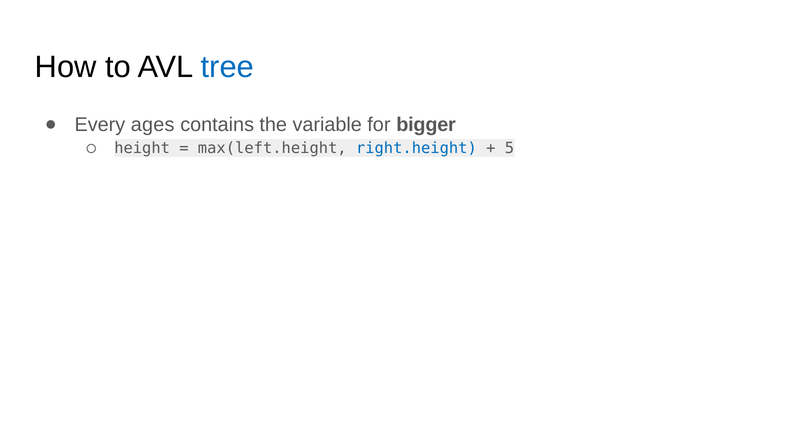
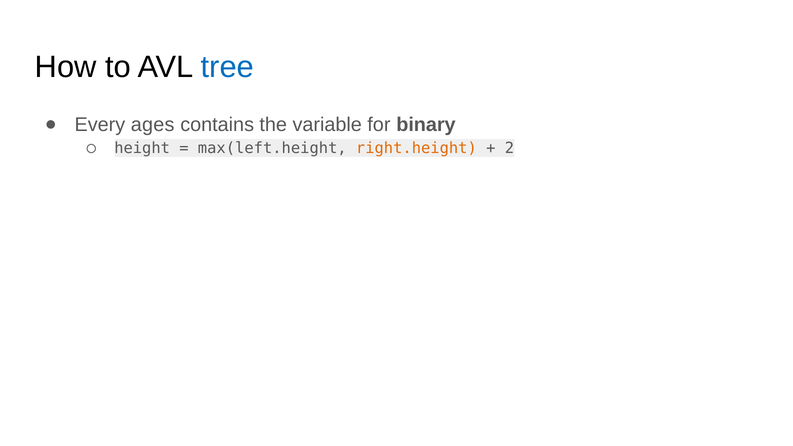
bigger: bigger -> binary
right.height colour: blue -> orange
5: 5 -> 2
